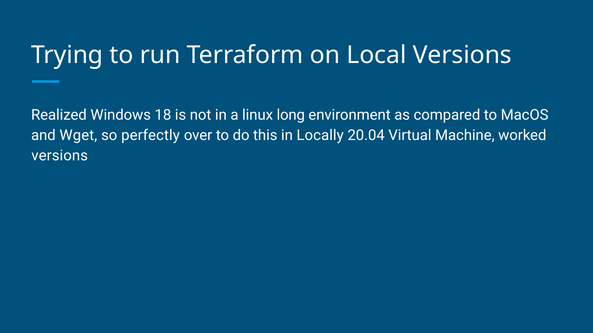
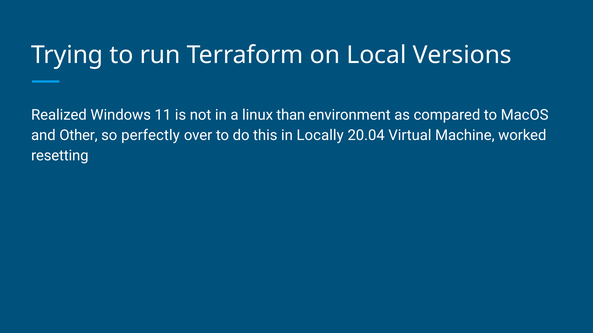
18: 18 -> 11
long: long -> than
Wget: Wget -> Other
versions at (60, 156): versions -> resetting
